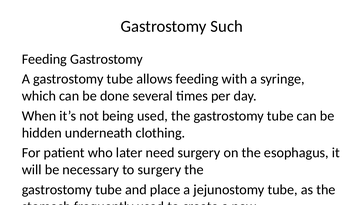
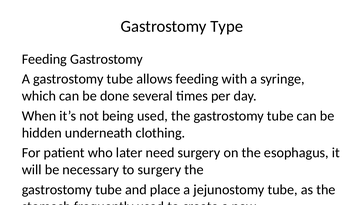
Such: Such -> Type
